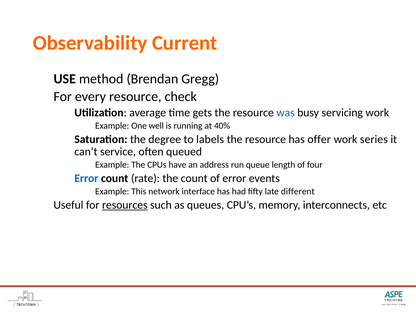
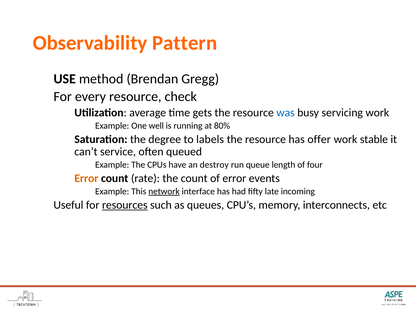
Current: Current -> Pattern
40%: 40% -> 80%
series: series -> stable
address: address -> destroy
Error at (86, 178) colour: blue -> orange
network underline: none -> present
different: different -> incoming
